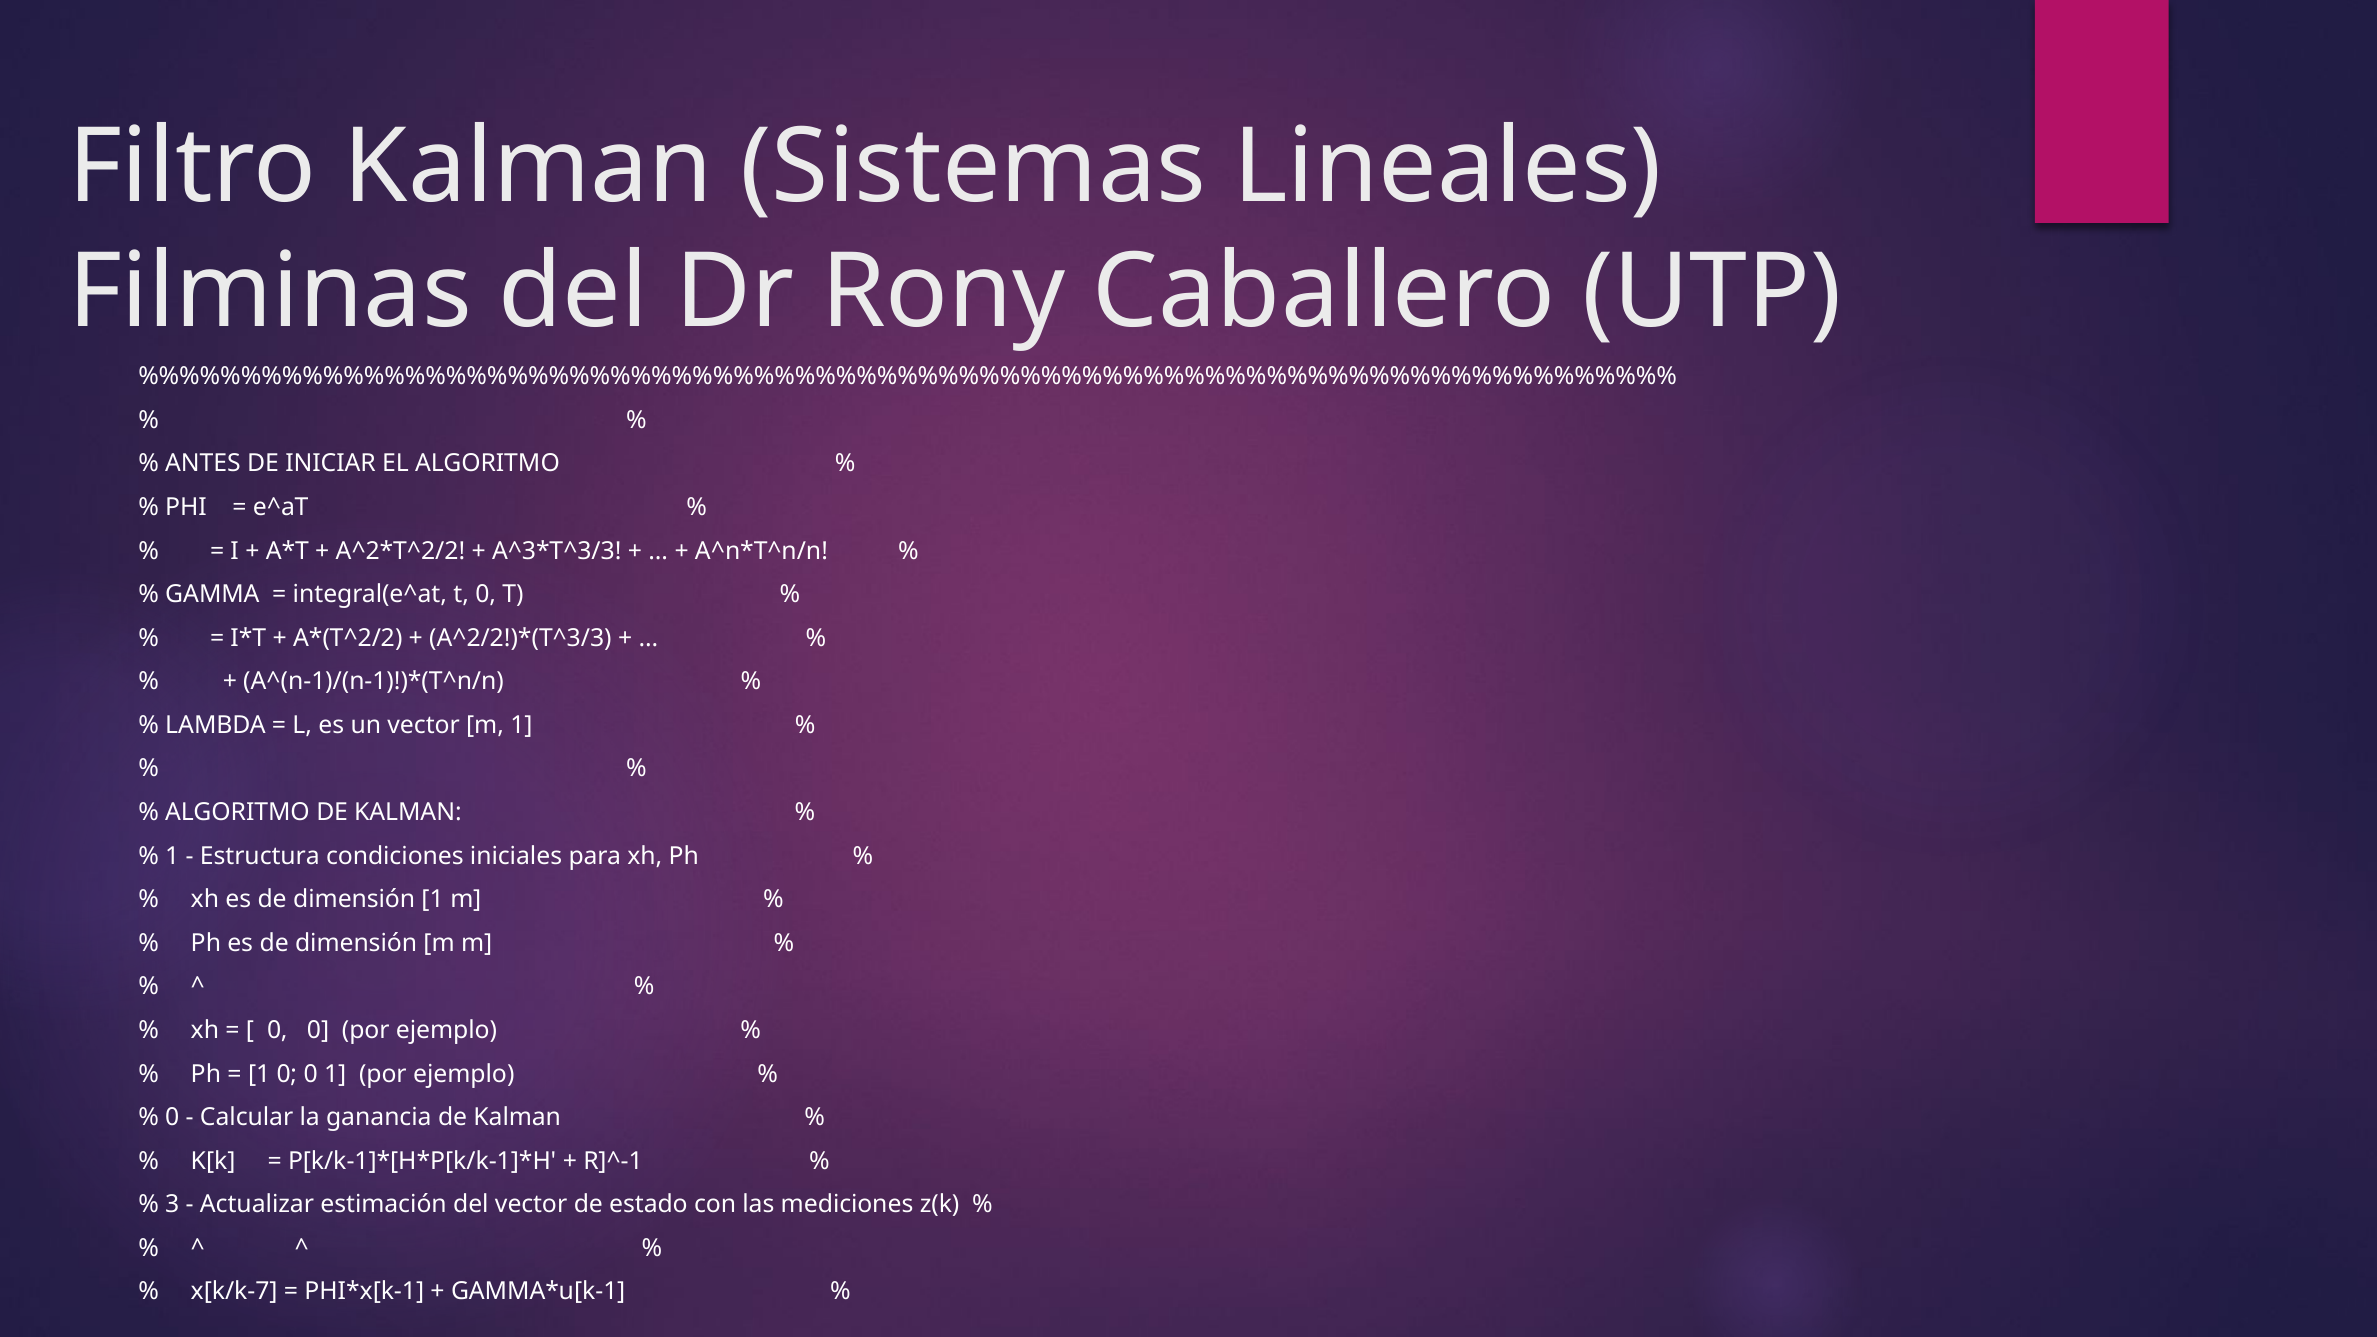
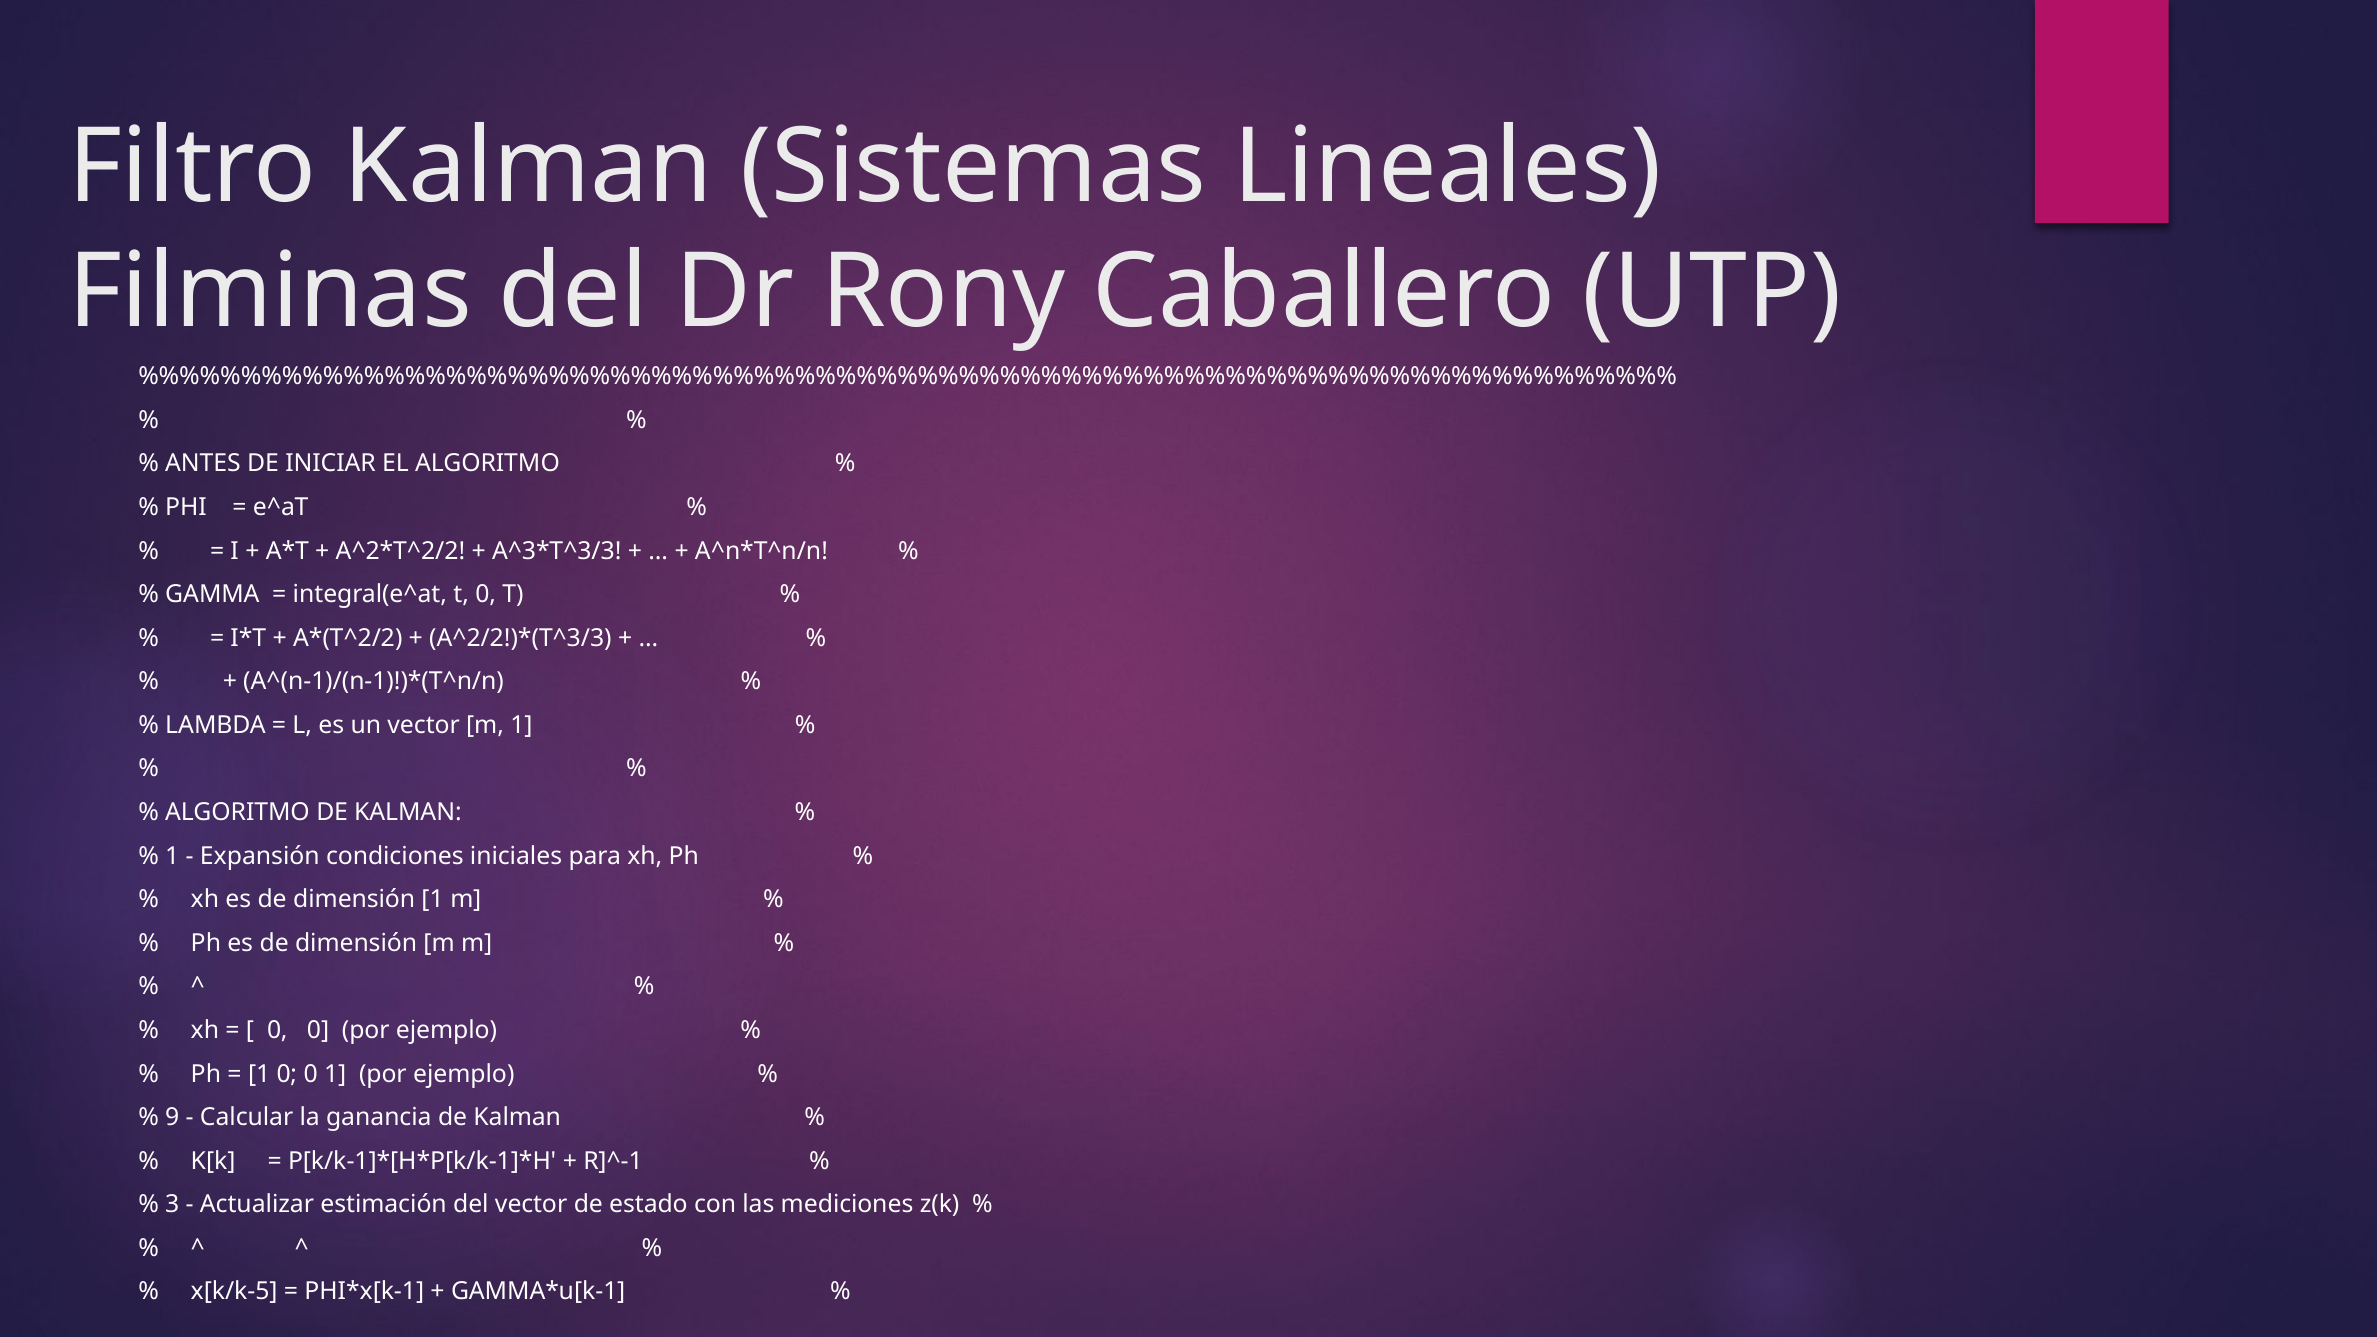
Estructura: Estructura -> Expansión
0 at (172, 1117): 0 -> 9
x[k/k-7: x[k/k-7 -> x[k/k-5
